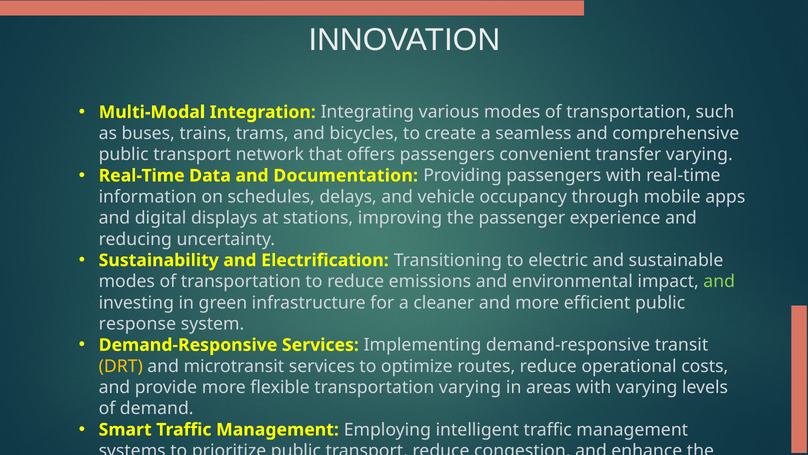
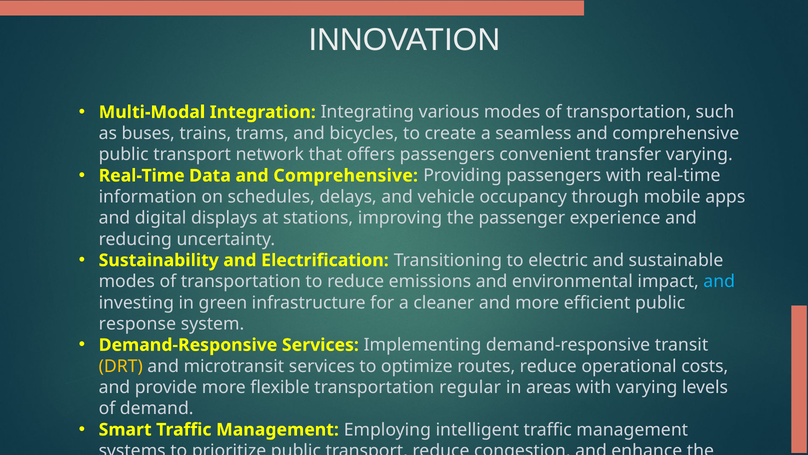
Data and Documentation: Documentation -> Comprehensive
and at (719, 282) colour: light green -> light blue
transportation varying: varying -> regular
